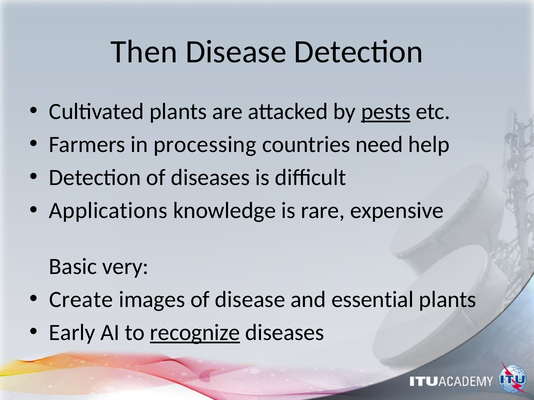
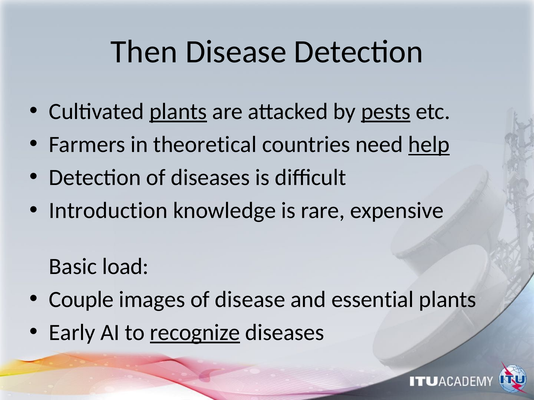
plants at (178, 112) underline: none -> present
processing: processing -> theoretical
help underline: none -> present
Applications: Applications -> Introduction
very: very -> load
Create: Create -> Couple
